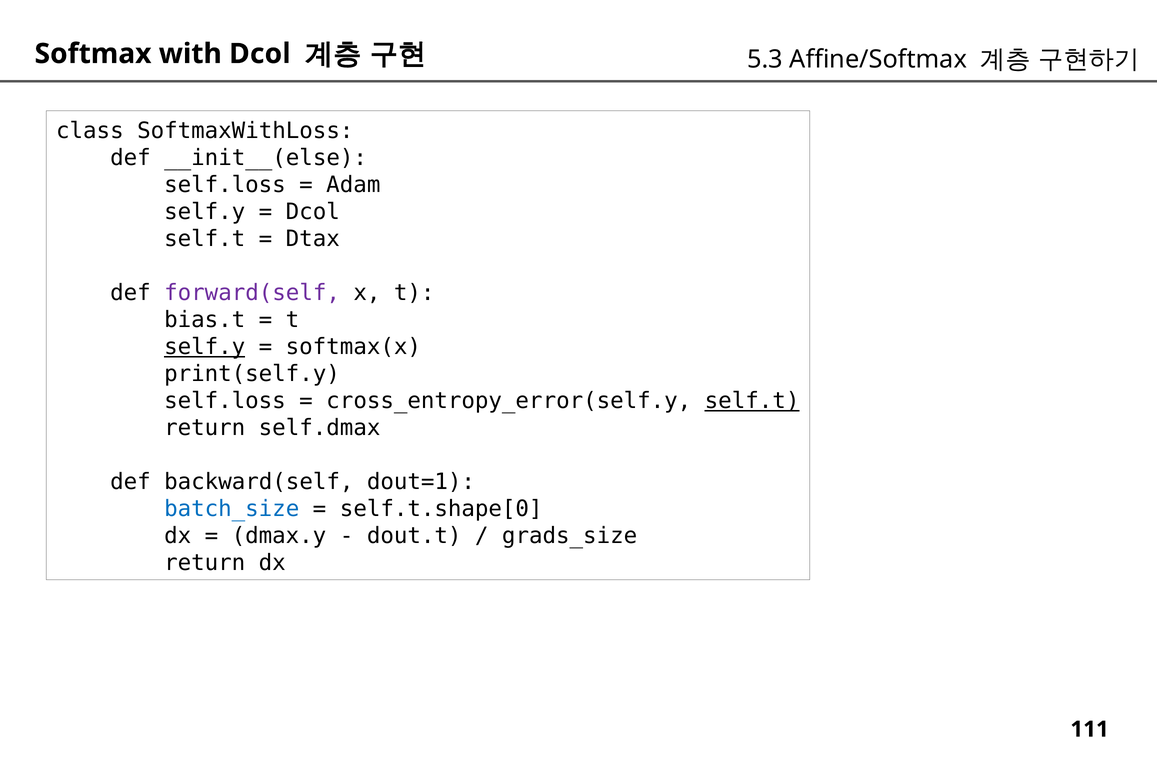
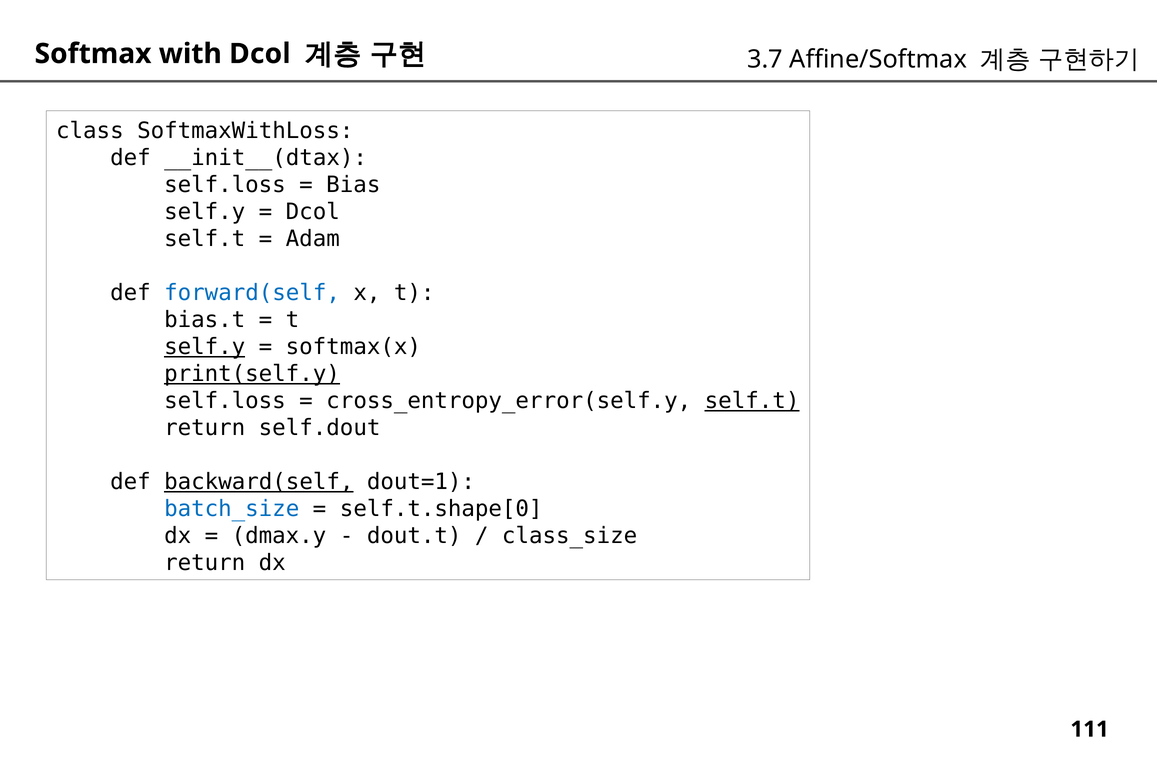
5.3: 5.3 -> 3.7
__init__(else: __init__(else -> __init__(dtax
Adam: Adam -> Bias
Dtax: Dtax -> Adam
forward(self colour: purple -> blue
print(self.y underline: none -> present
self.dmax: self.dmax -> self.dout
backward(self underline: none -> present
grads_size: grads_size -> class_size
